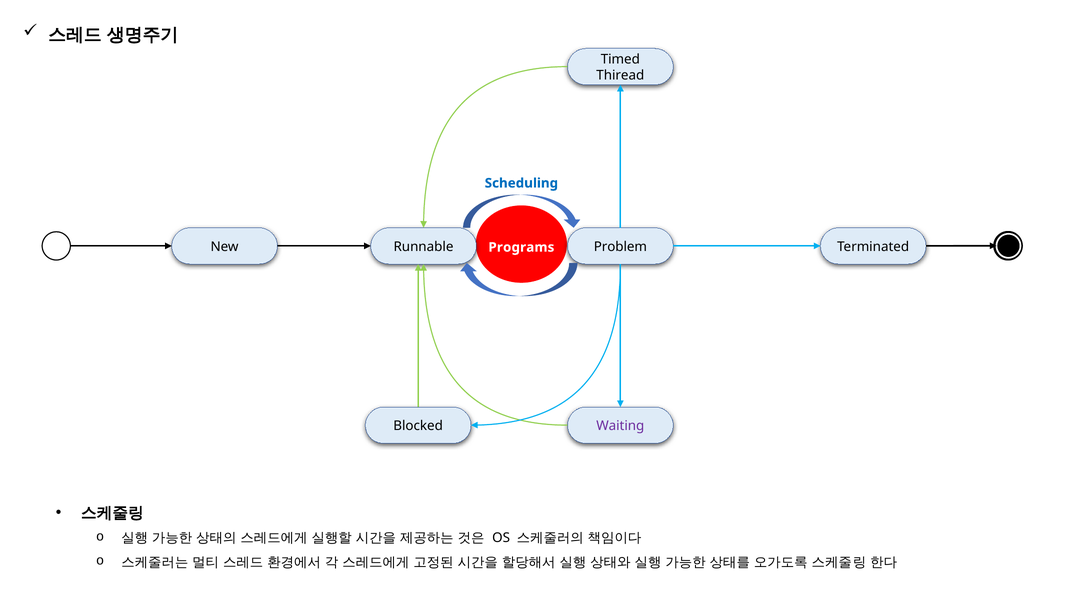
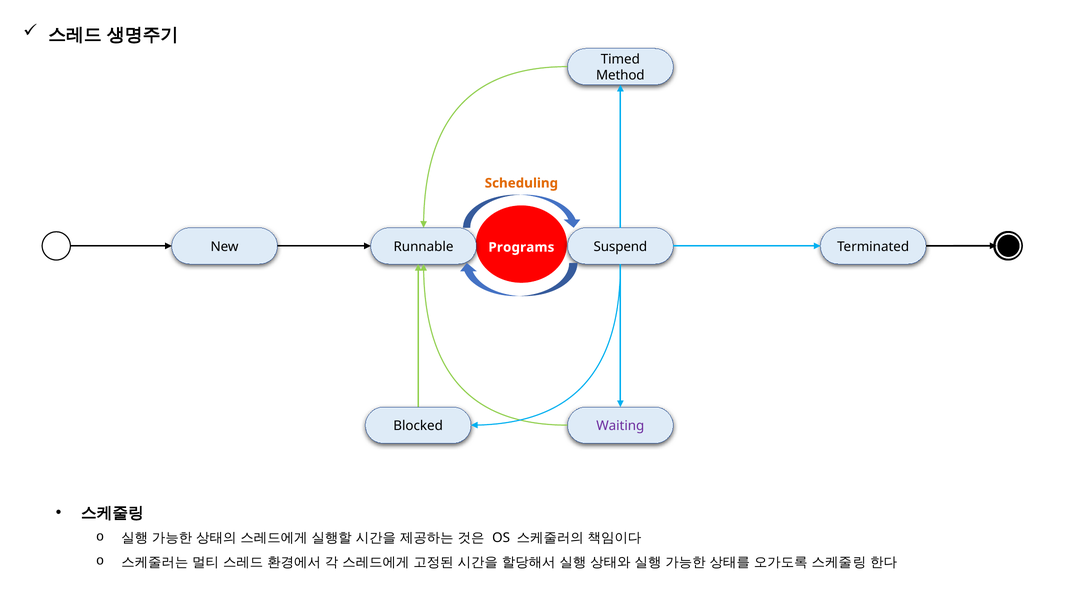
Thiread: Thiread -> Method
Scheduling colour: blue -> orange
Problem: Problem -> Suspend
